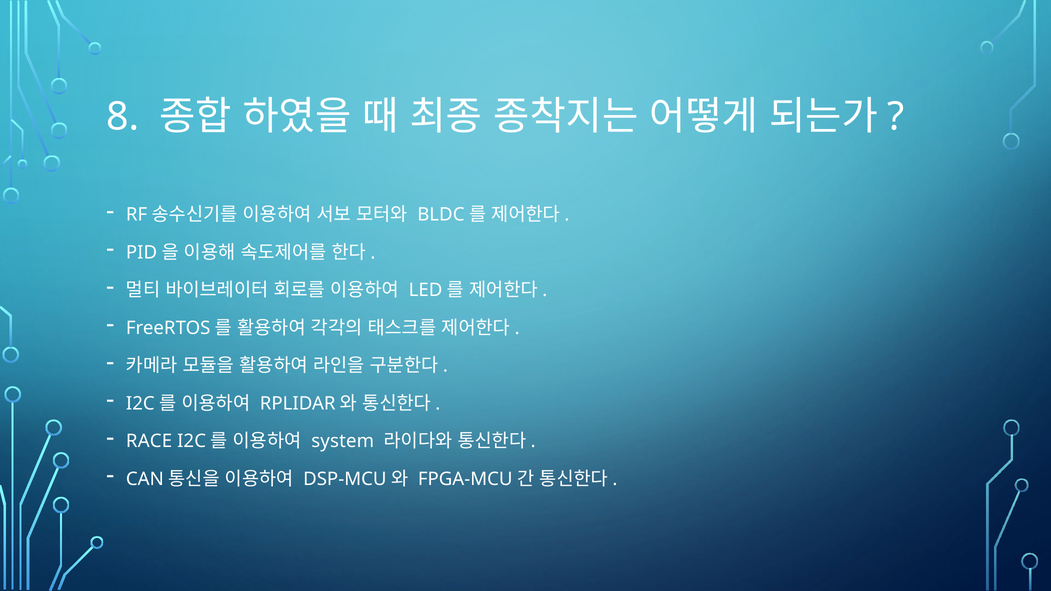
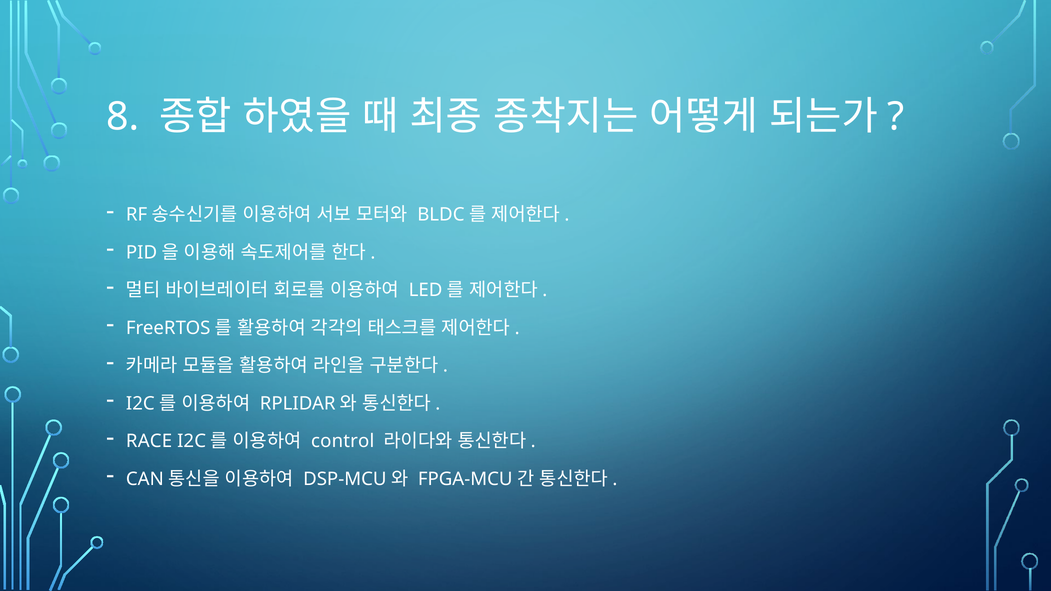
system: system -> control
